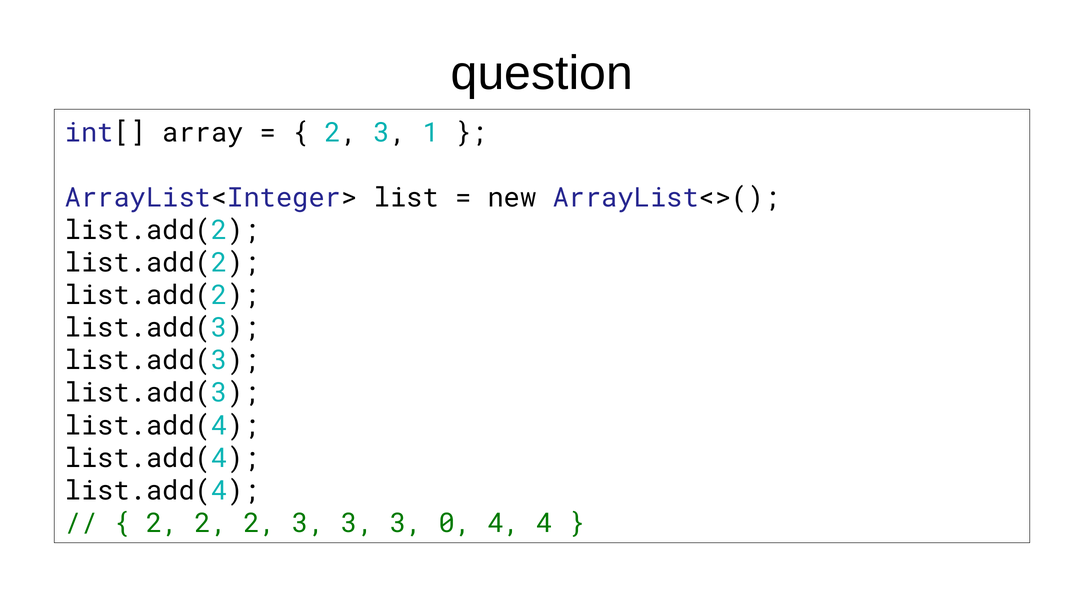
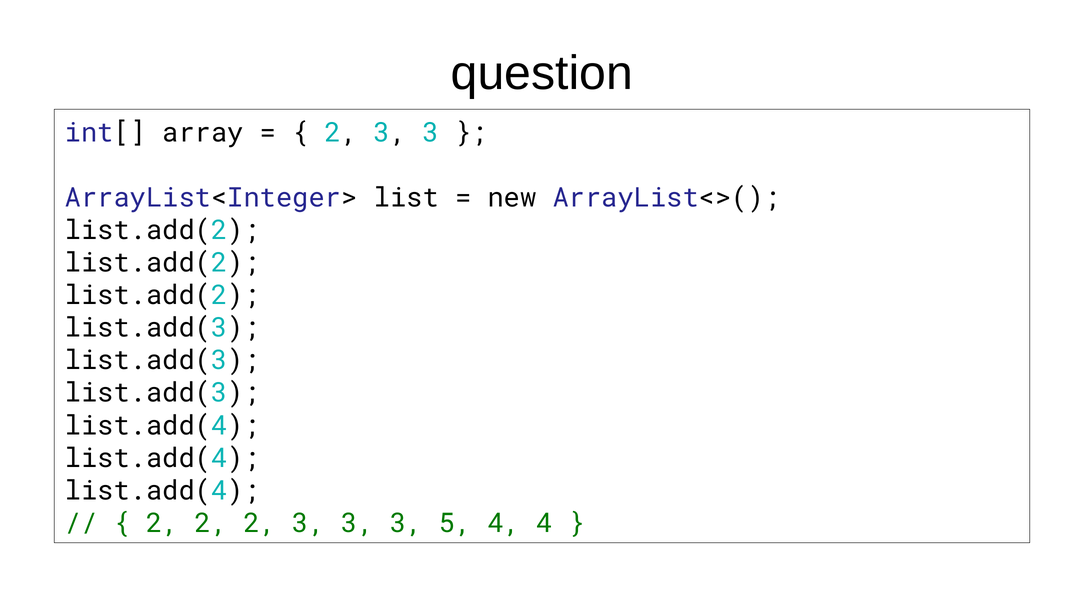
1 at (431, 133): 1 -> 3
0: 0 -> 5
